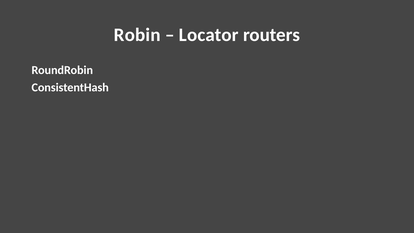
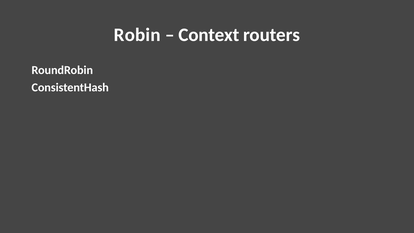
Locator: Locator -> Context
